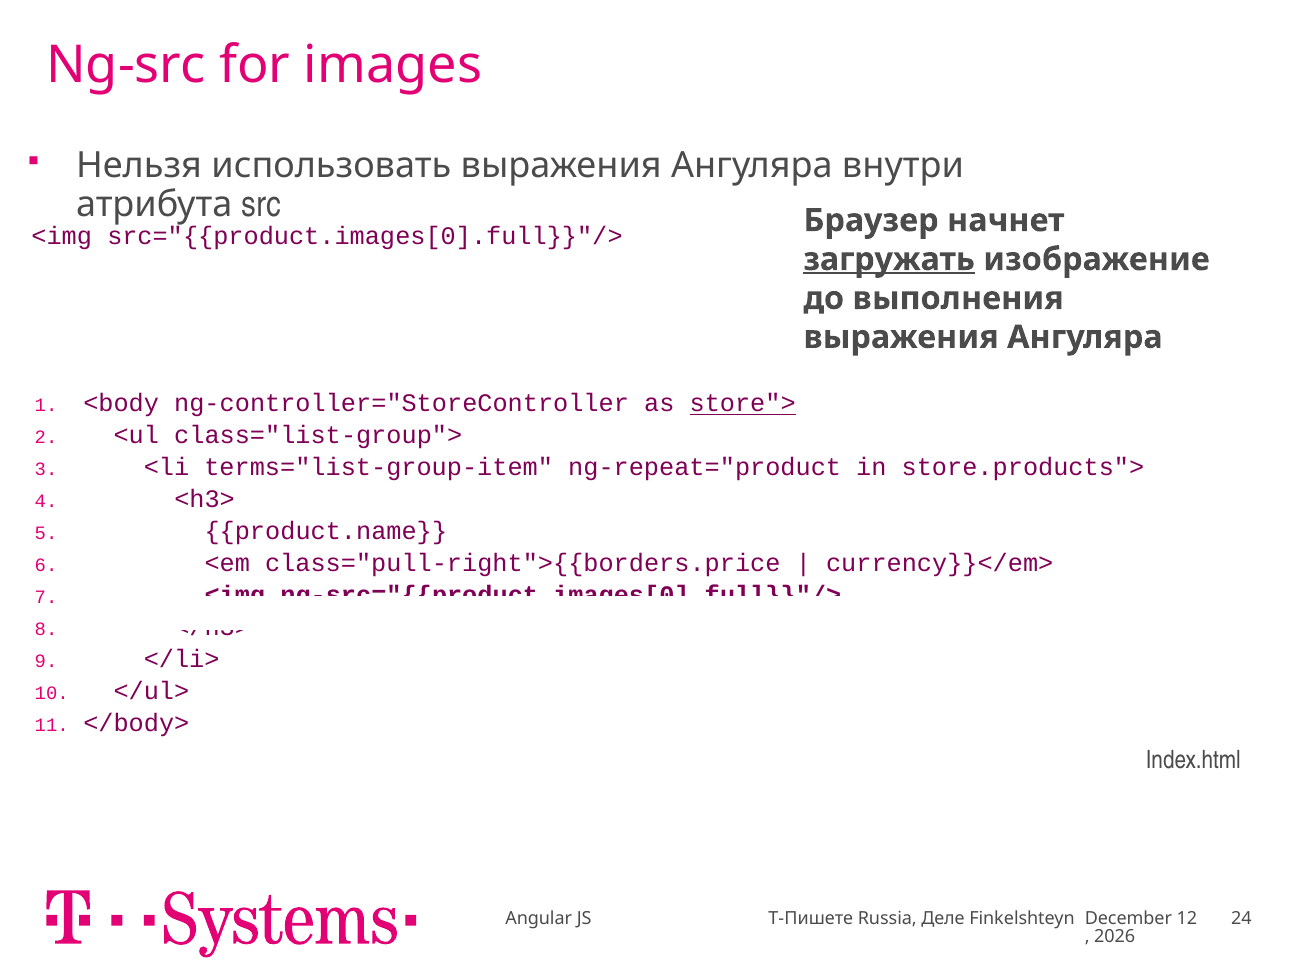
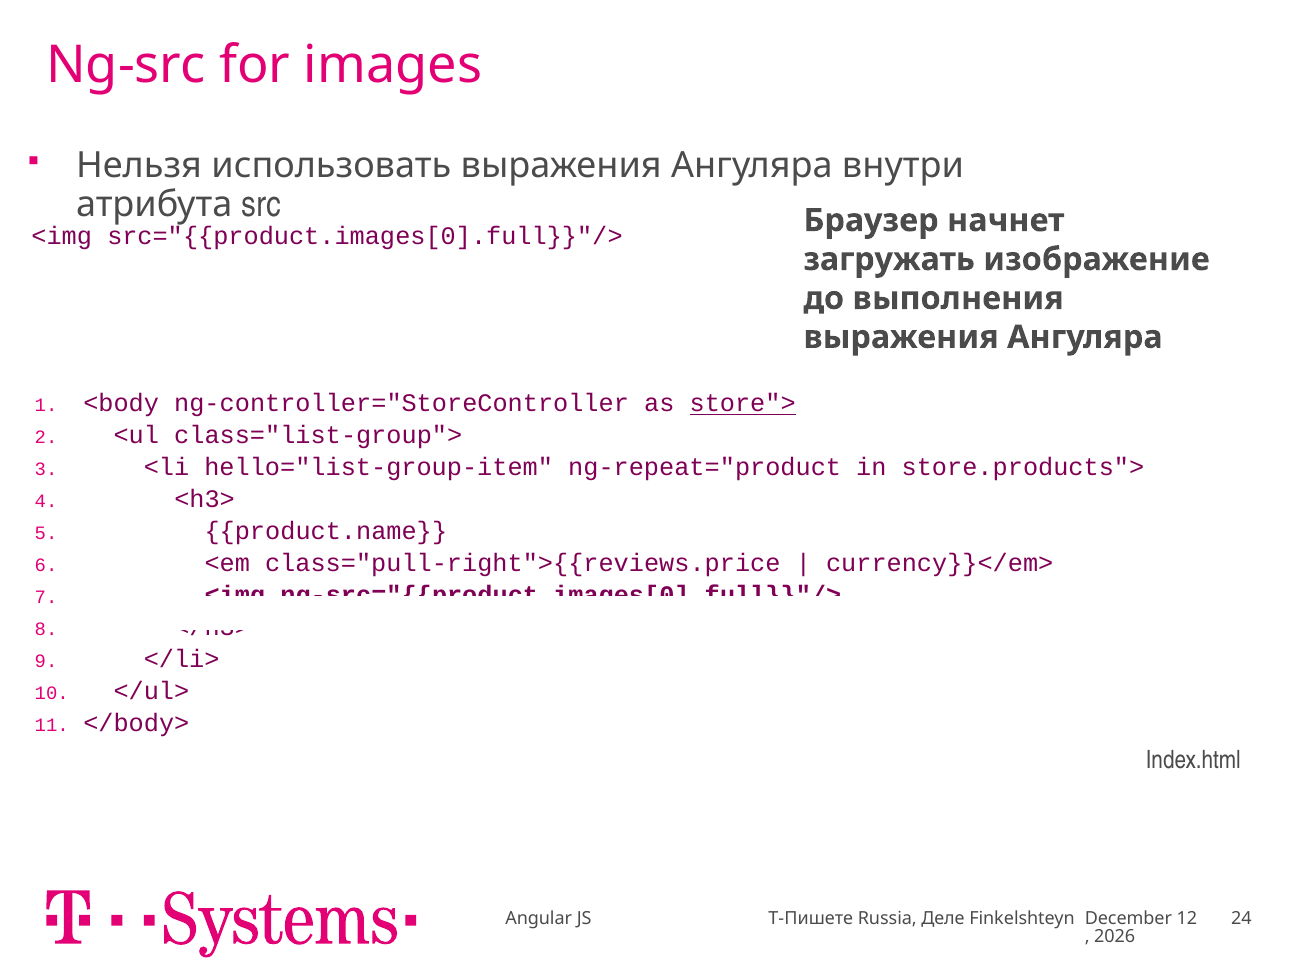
загружать underline: present -> none
terms="list-group-item: terms="list-group-item -> hello="list-group-item
class="pull-right">{{borders.price: class="pull-right">{{borders.price -> class="pull-right">{{reviews.price
